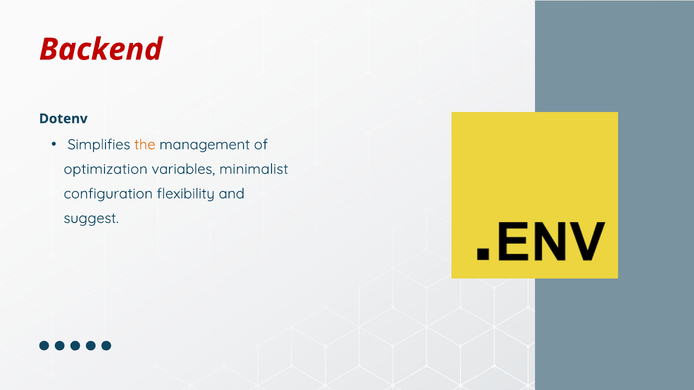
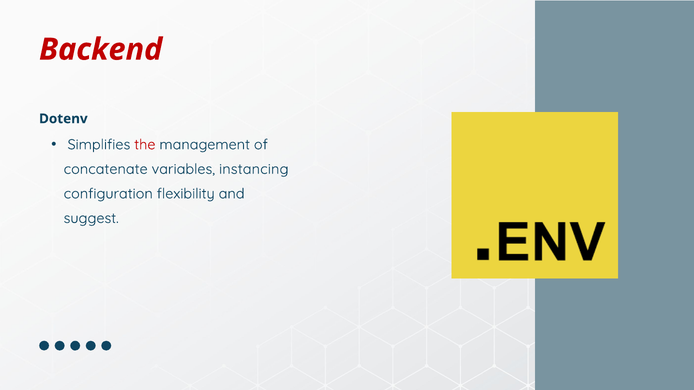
the colour: orange -> red
optimization: optimization -> concatenate
minimalist: minimalist -> instancing
